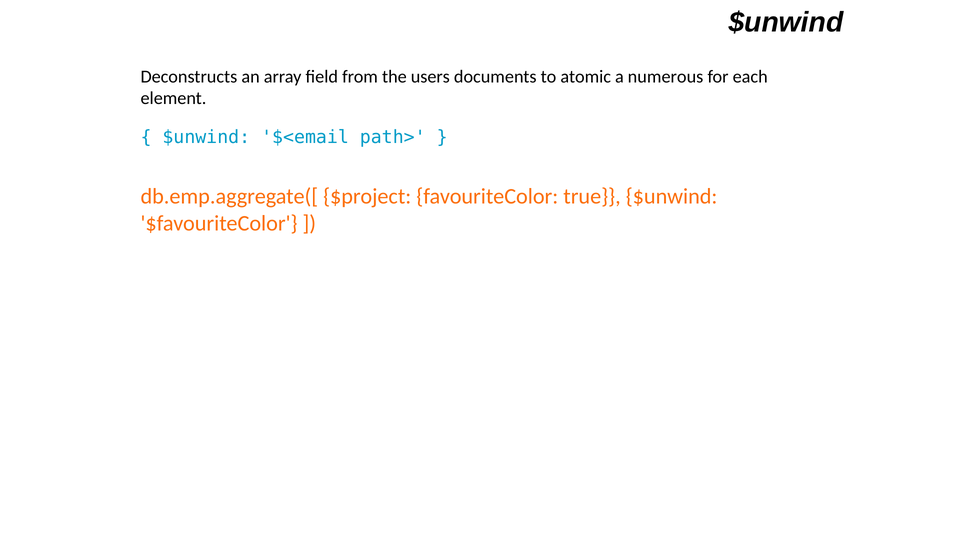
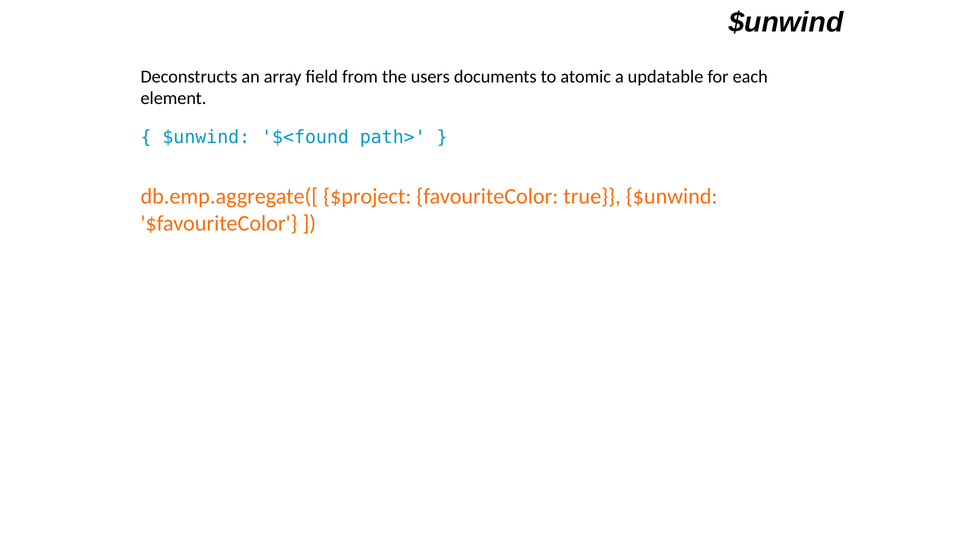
numerous: numerous -> updatable
$<email: $<email -> $<found
